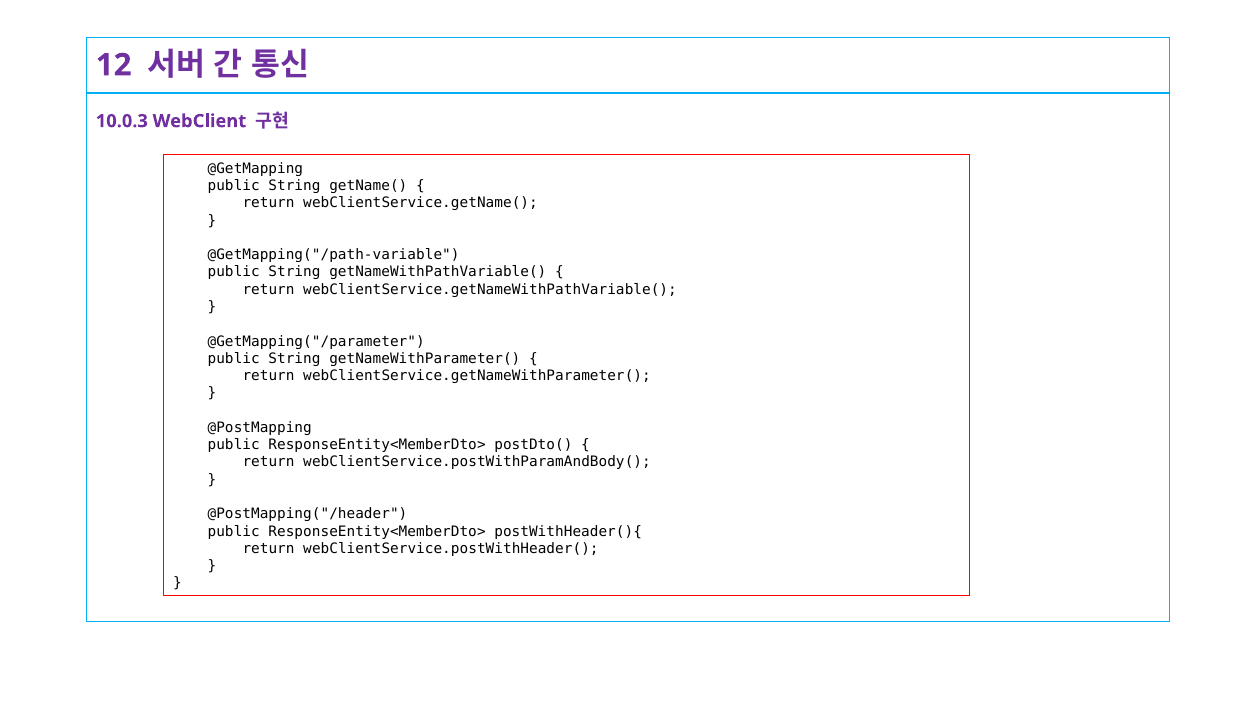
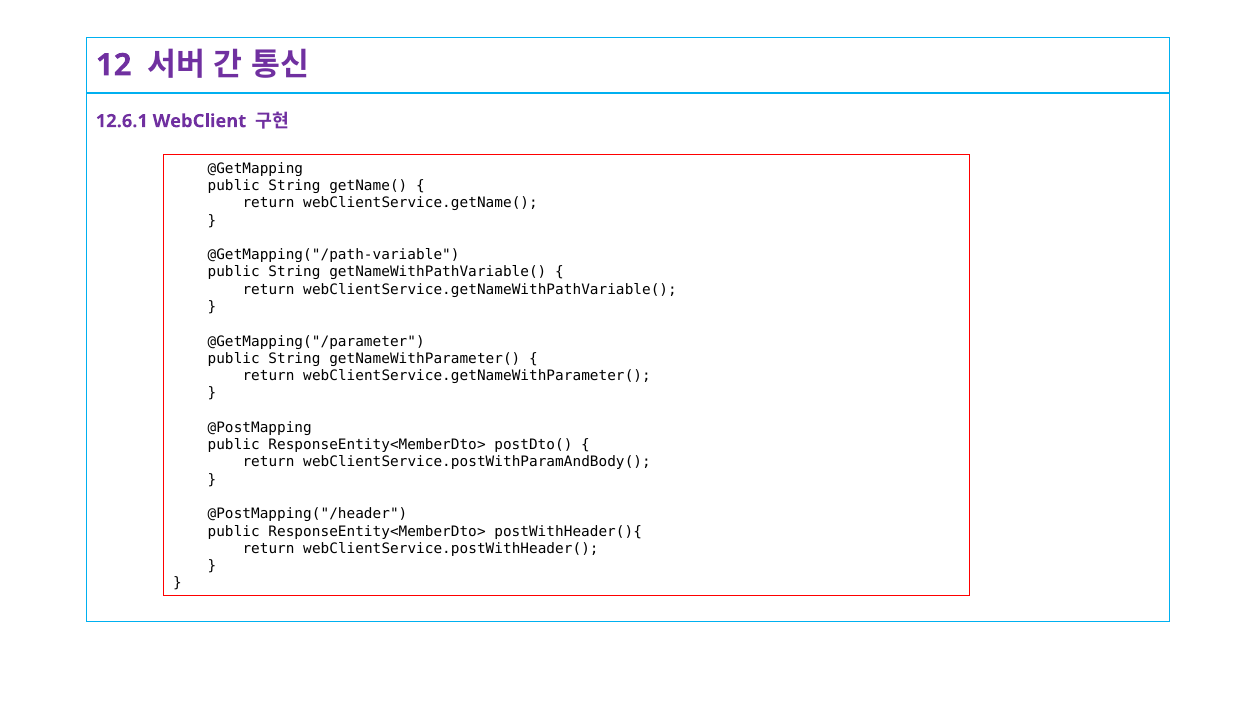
10.0.3: 10.0.3 -> 12.6.1
